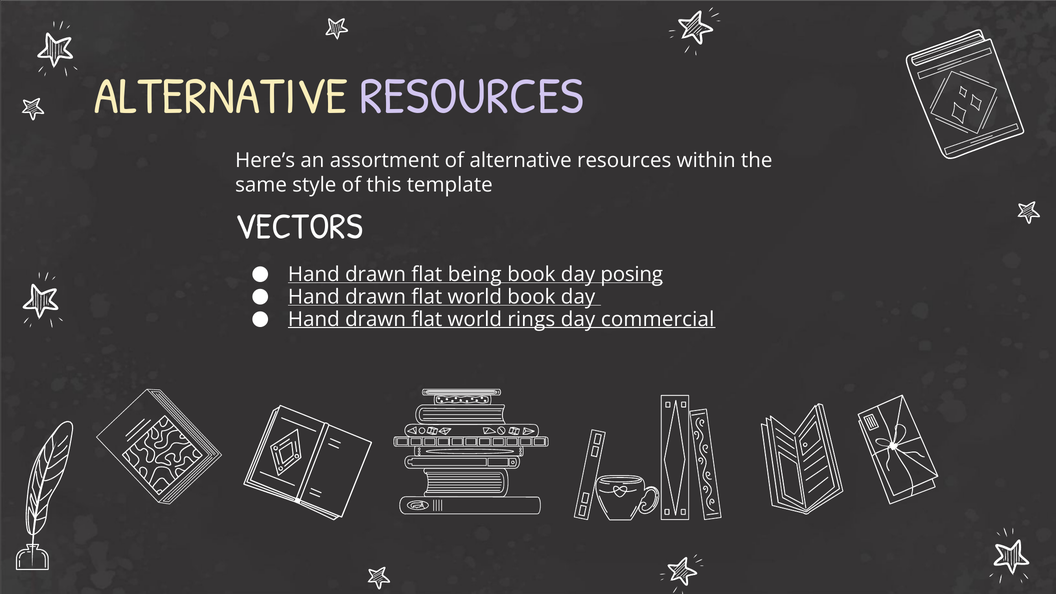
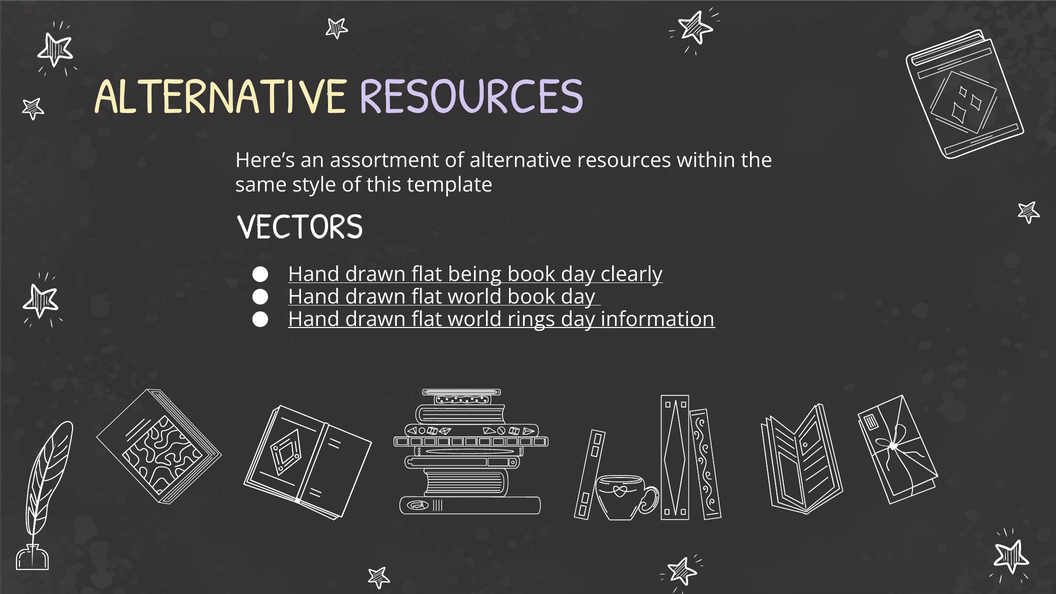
posing: posing -> clearly
commercial: commercial -> information
